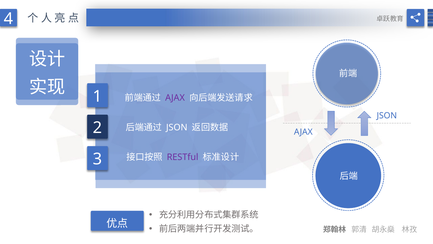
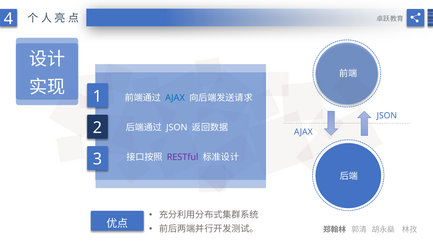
AJAX at (175, 98) colour: purple -> blue
